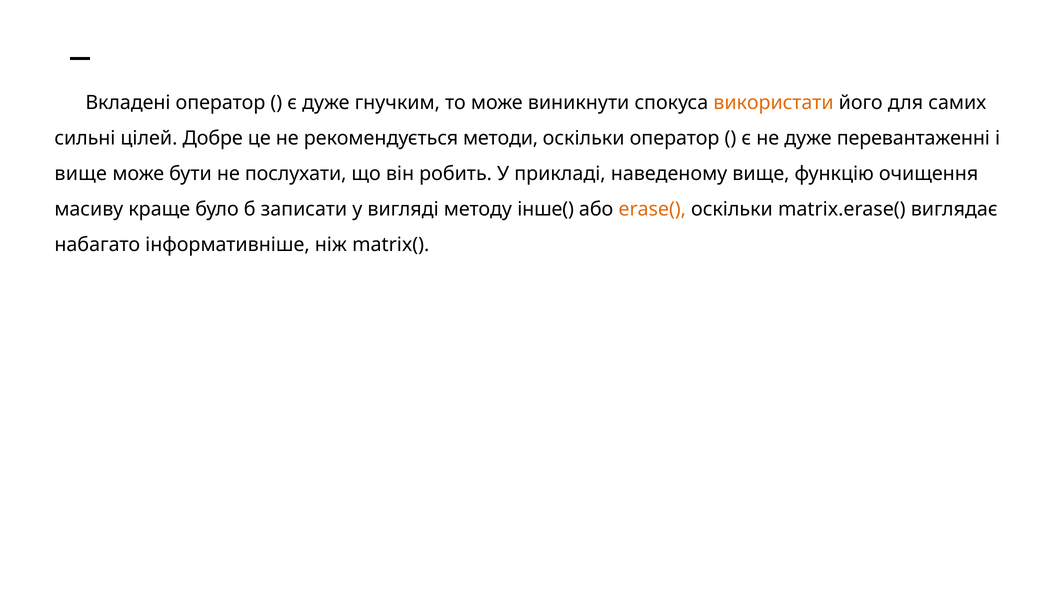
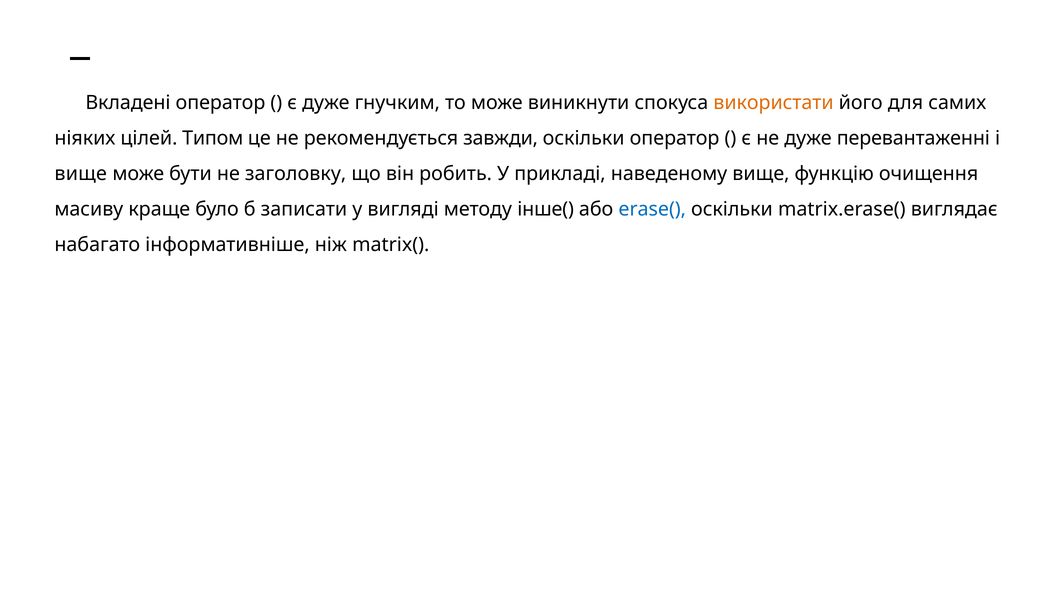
сильні: сильні -> ніяких
Добре: Добре -> Типом
методи: методи -> завжди
послухати: послухати -> заголовку
erase( colour: orange -> blue
